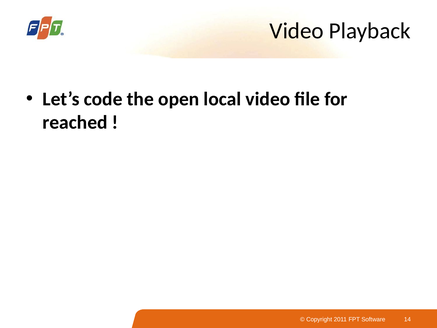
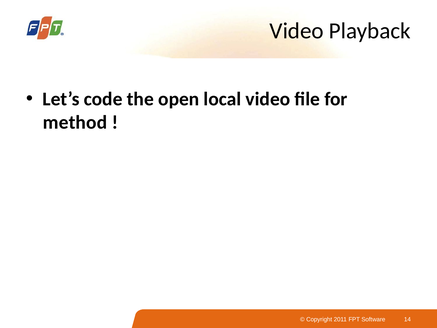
reached: reached -> method
